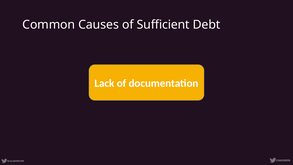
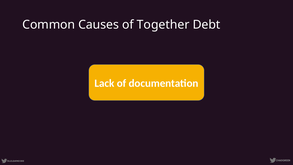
Sufficient: Sufficient -> Together
